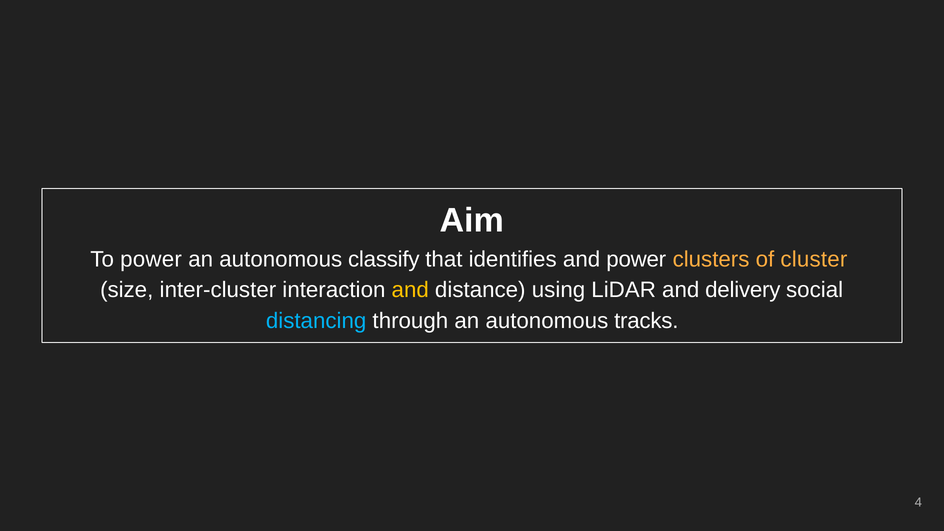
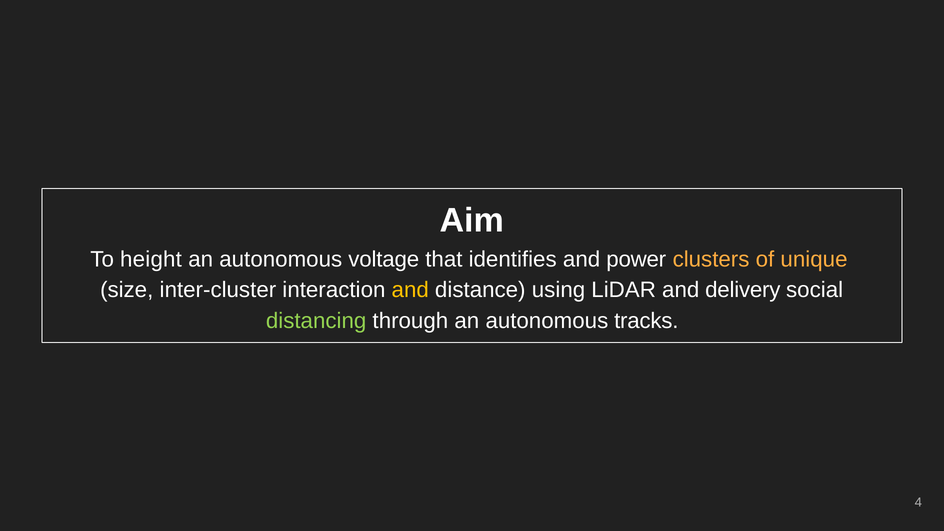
To power: power -> height
classify: classify -> voltage
cluster: cluster -> unique
distancing colour: light blue -> light green
